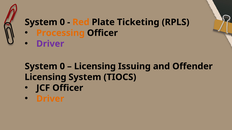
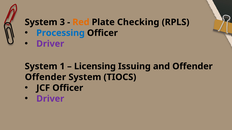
0 at (62, 22): 0 -> 3
Ticketing: Ticketing -> Checking
Processing colour: orange -> blue
0 at (62, 67): 0 -> 1
Licensing at (45, 77): Licensing -> Offender
Driver at (50, 99) colour: orange -> purple
